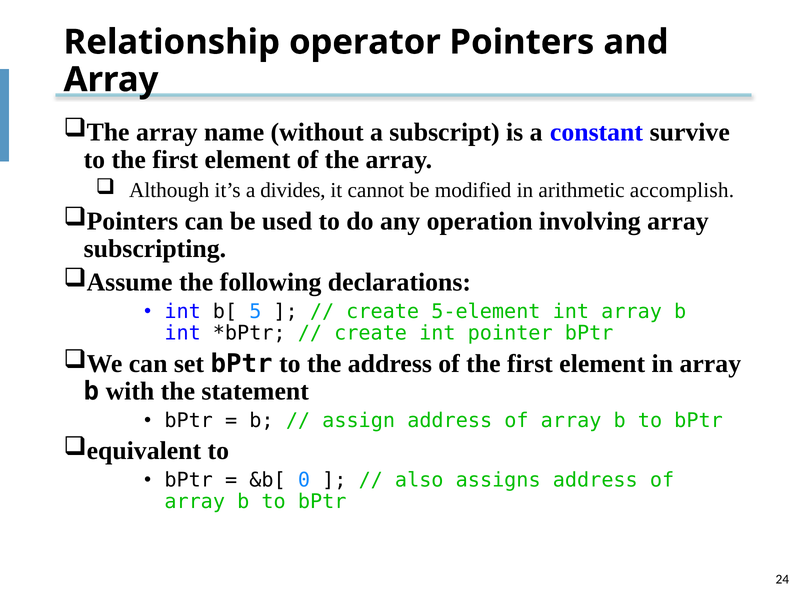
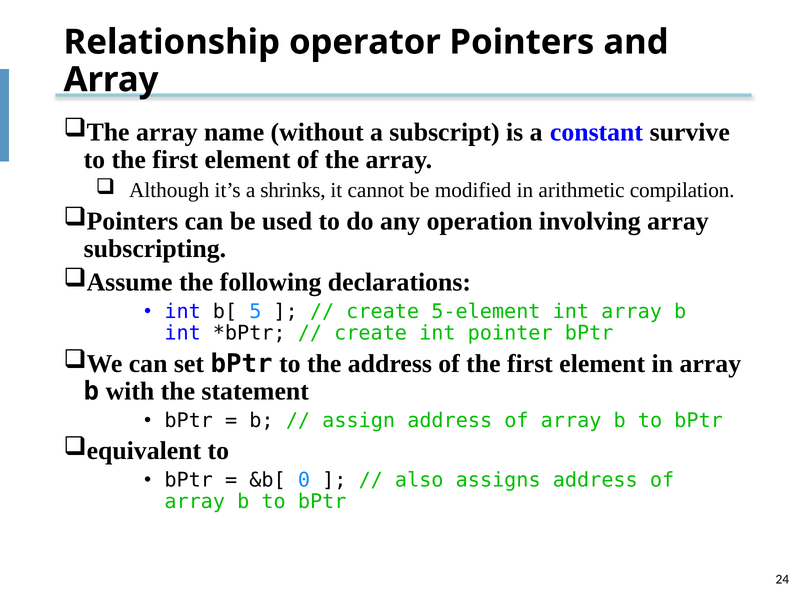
divides: divides -> shrinks
accomplish: accomplish -> compilation
